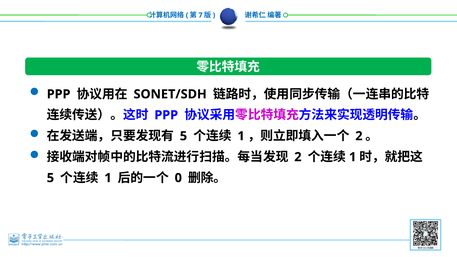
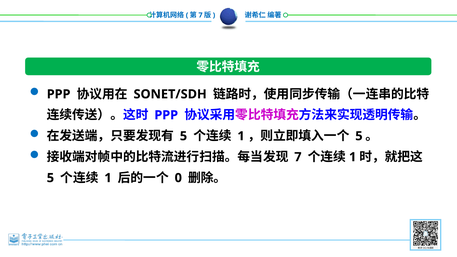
2 at (359, 136): 2 -> 5
2 at (298, 157): 2 -> 7
